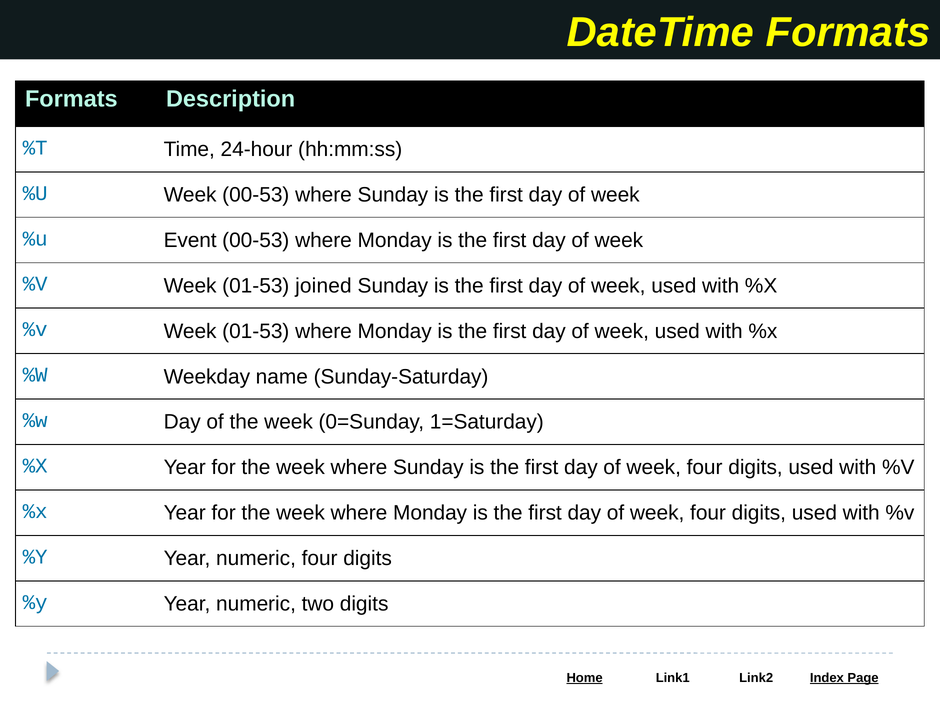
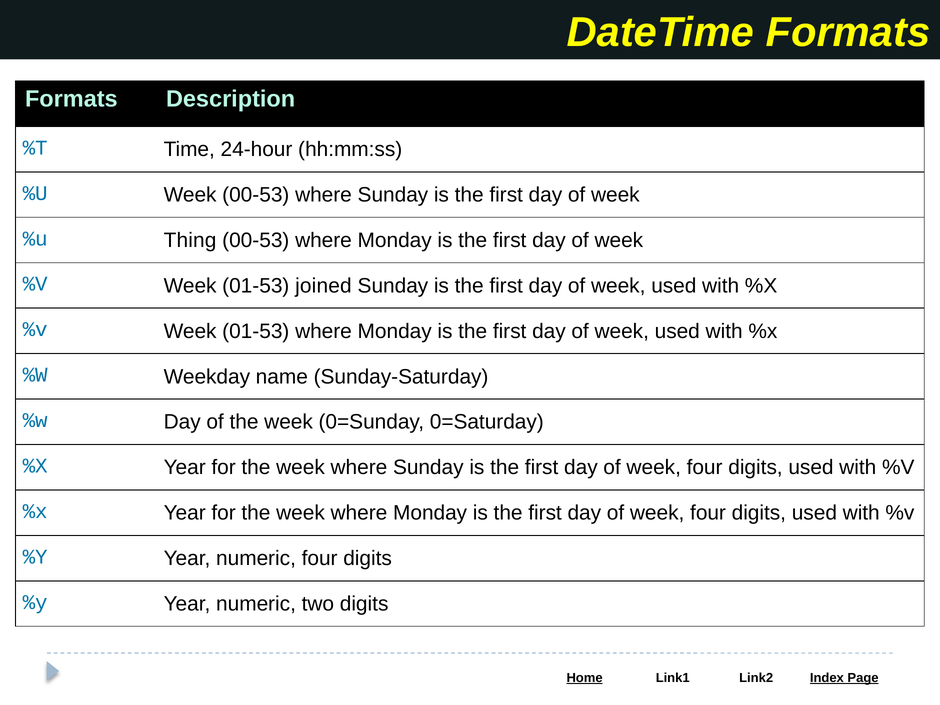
Event: Event -> Thing
1=Saturday: 1=Saturday -> 0=Saturday
